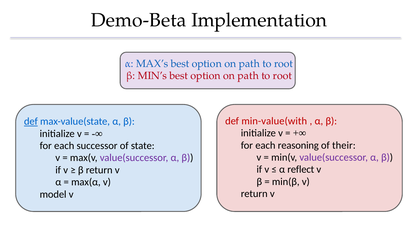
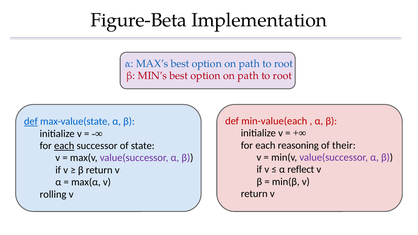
Demo-Beta: Demo-Beta -> Figure-Beta
min-value(with: min-value(with -> min-value(each
each at (64, 146) underline: none -> present
model: model -> rolling
